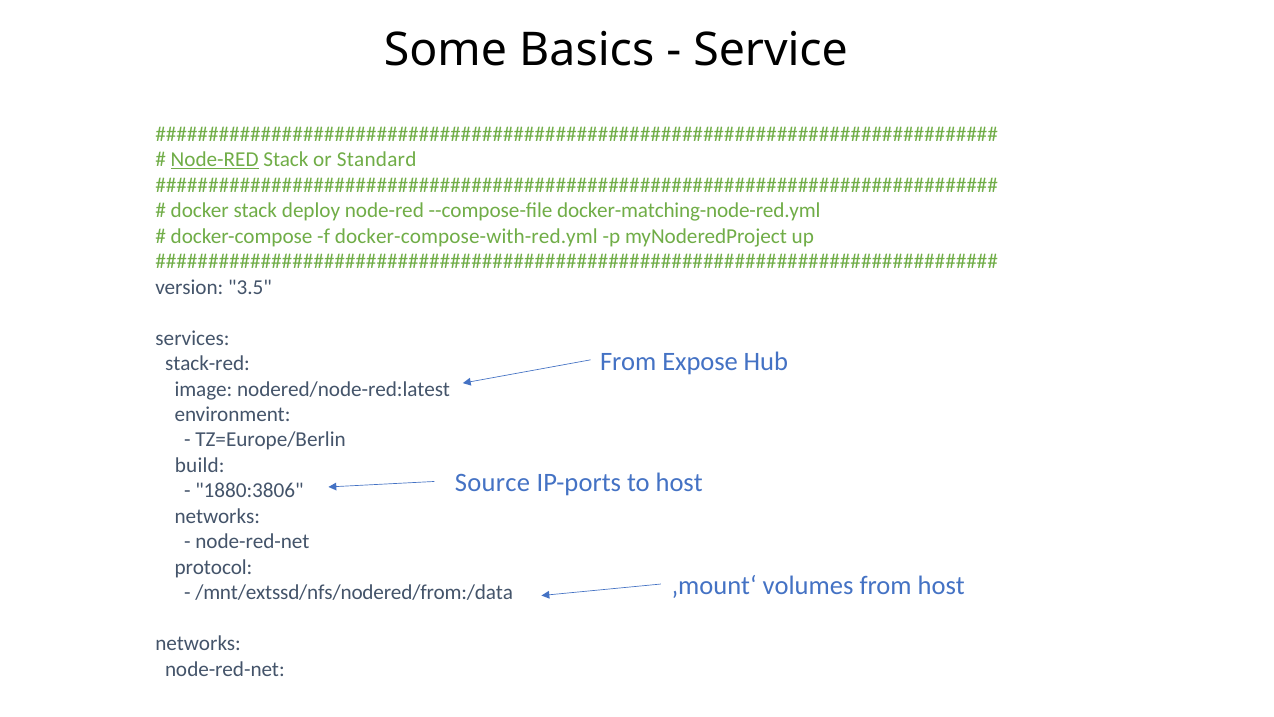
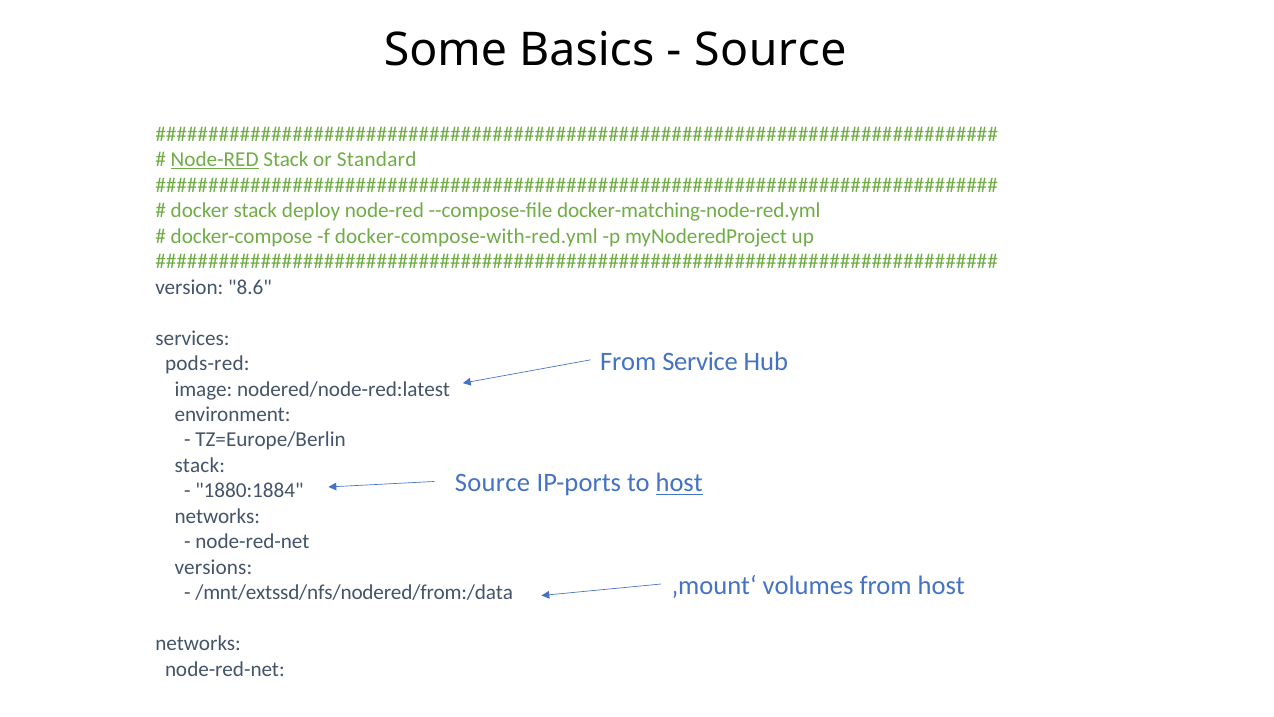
Service at (771, 50): Service -> Source
3.5: 3.5 -> 8.6
Expose: Expose -> Service
stack-red: stack-red -> pods-red
build at (200, 465): build -> stack
host at (679, 483) underline: none -> present
1880:3806: 1880:3806 -> 1880:1884
protocol: protocol -> versions
